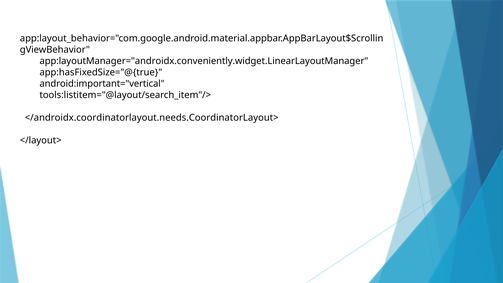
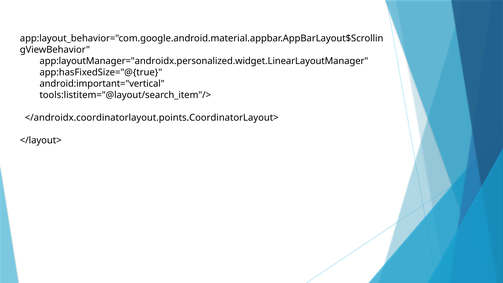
app:layoutManager="androidx.conveniently.widget.LinearLayoutManager: app:layoutManager="androidx.conveniently.widget.LinearLayoutManager -> app:layoutManager="androidx.personalized.widget.LinearLayoutManager
</androidx.coordinatorlayout.needs.CoordinatorLayout>: </androidx.coordinatorlayout.needs.CoordinatorLayout> -> </androidx.coordinatorlayout.points.CoordinatorLayout>
